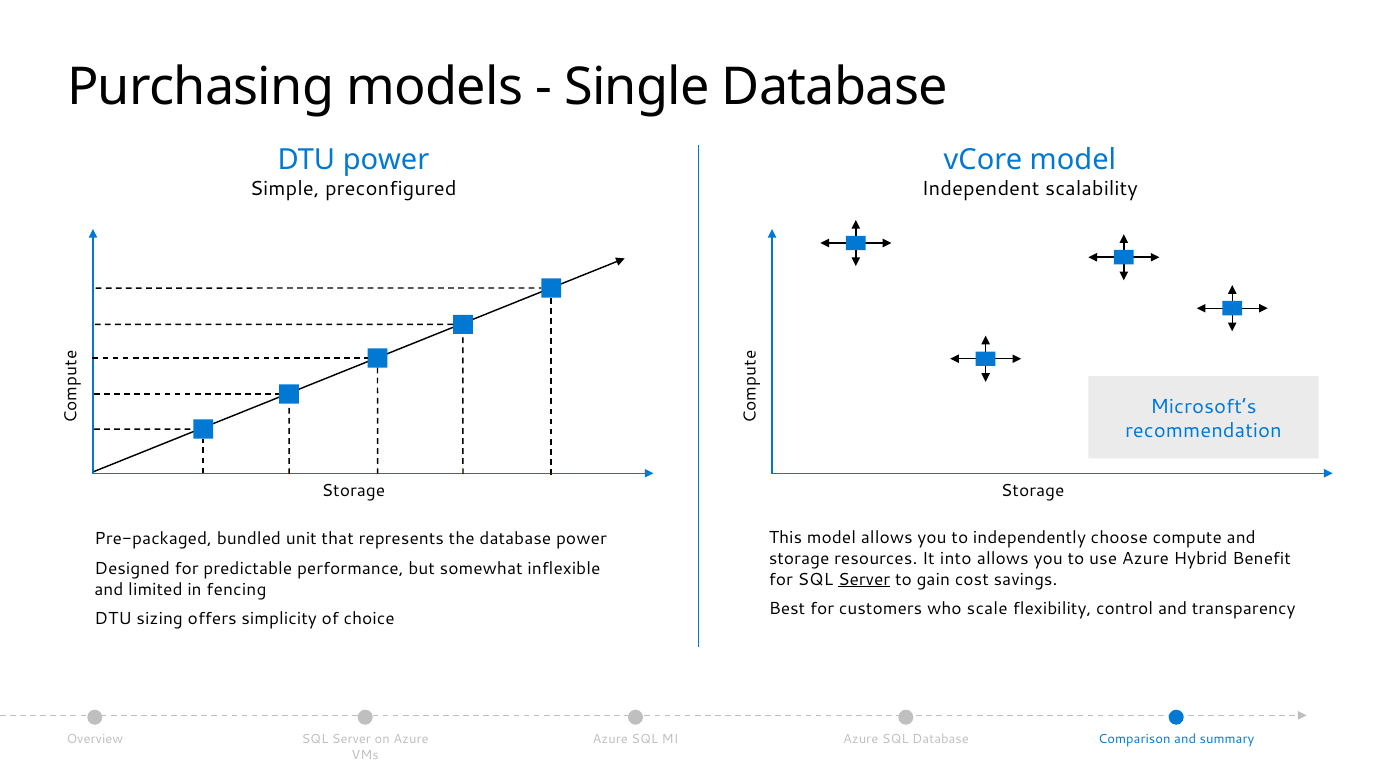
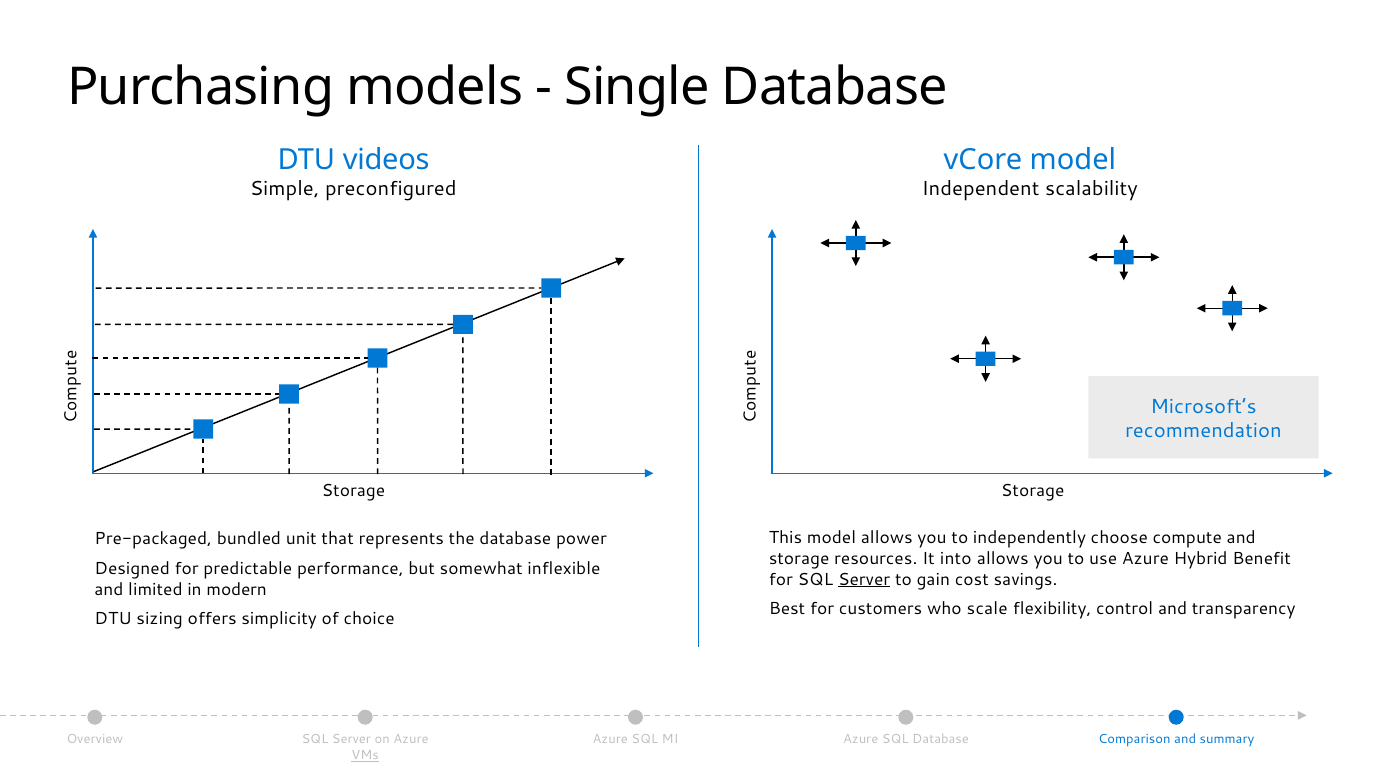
DTU power: power -> videos
fencing: fencing -> modern
VMs underline: none -> present
